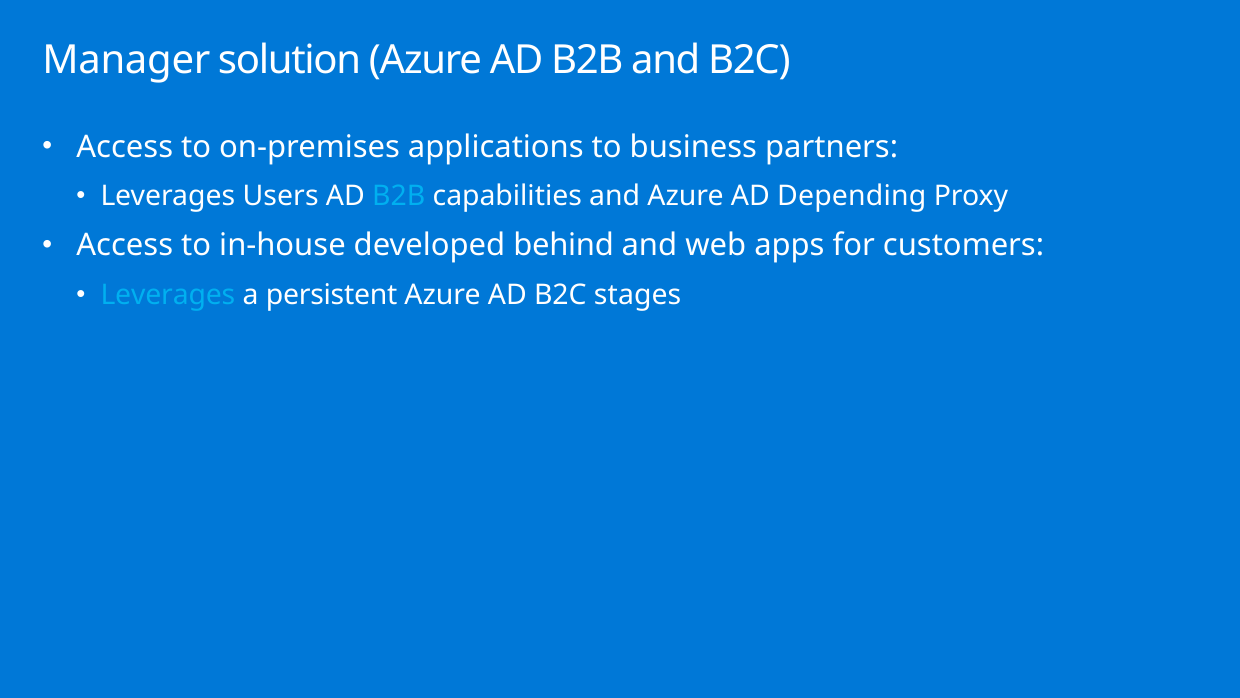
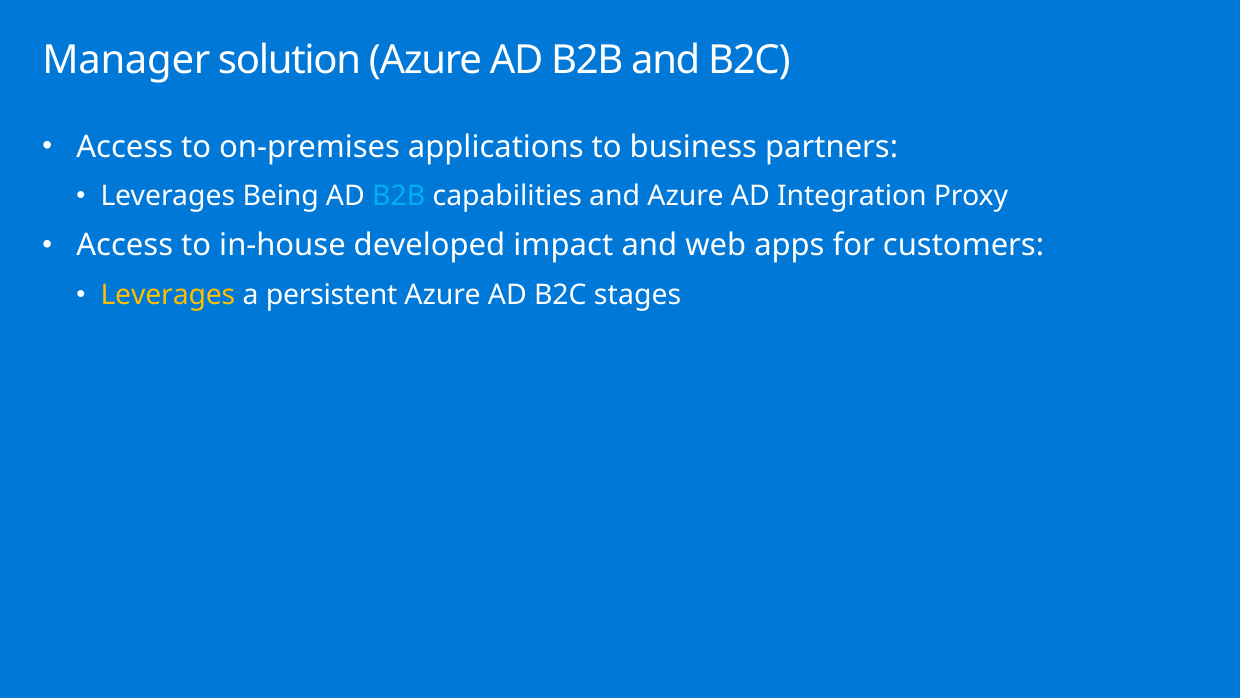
Users: Users -> Being
Depending: Depending -> Integration
behind: behind -> impact
Leverages at (168, 295) colour: light blue -> yellow
